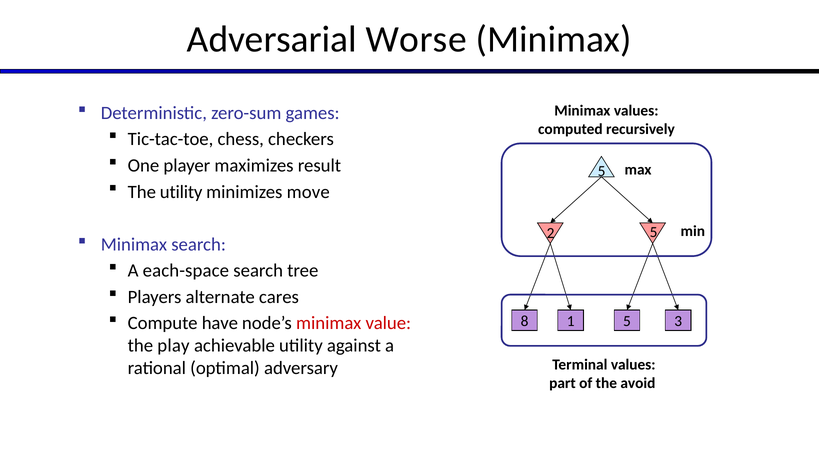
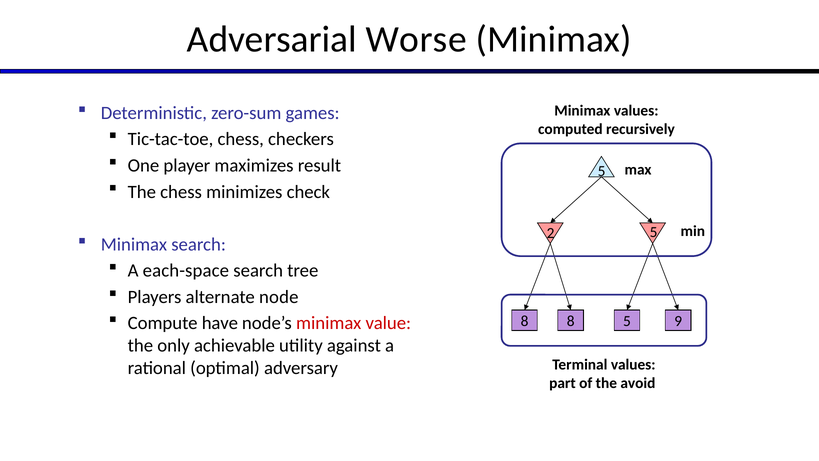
The utility: utility -> chess
move: move -> check
cares: cares -> node
8 1: 1 -> 8
3: 3 -> 9
play: play -> only
